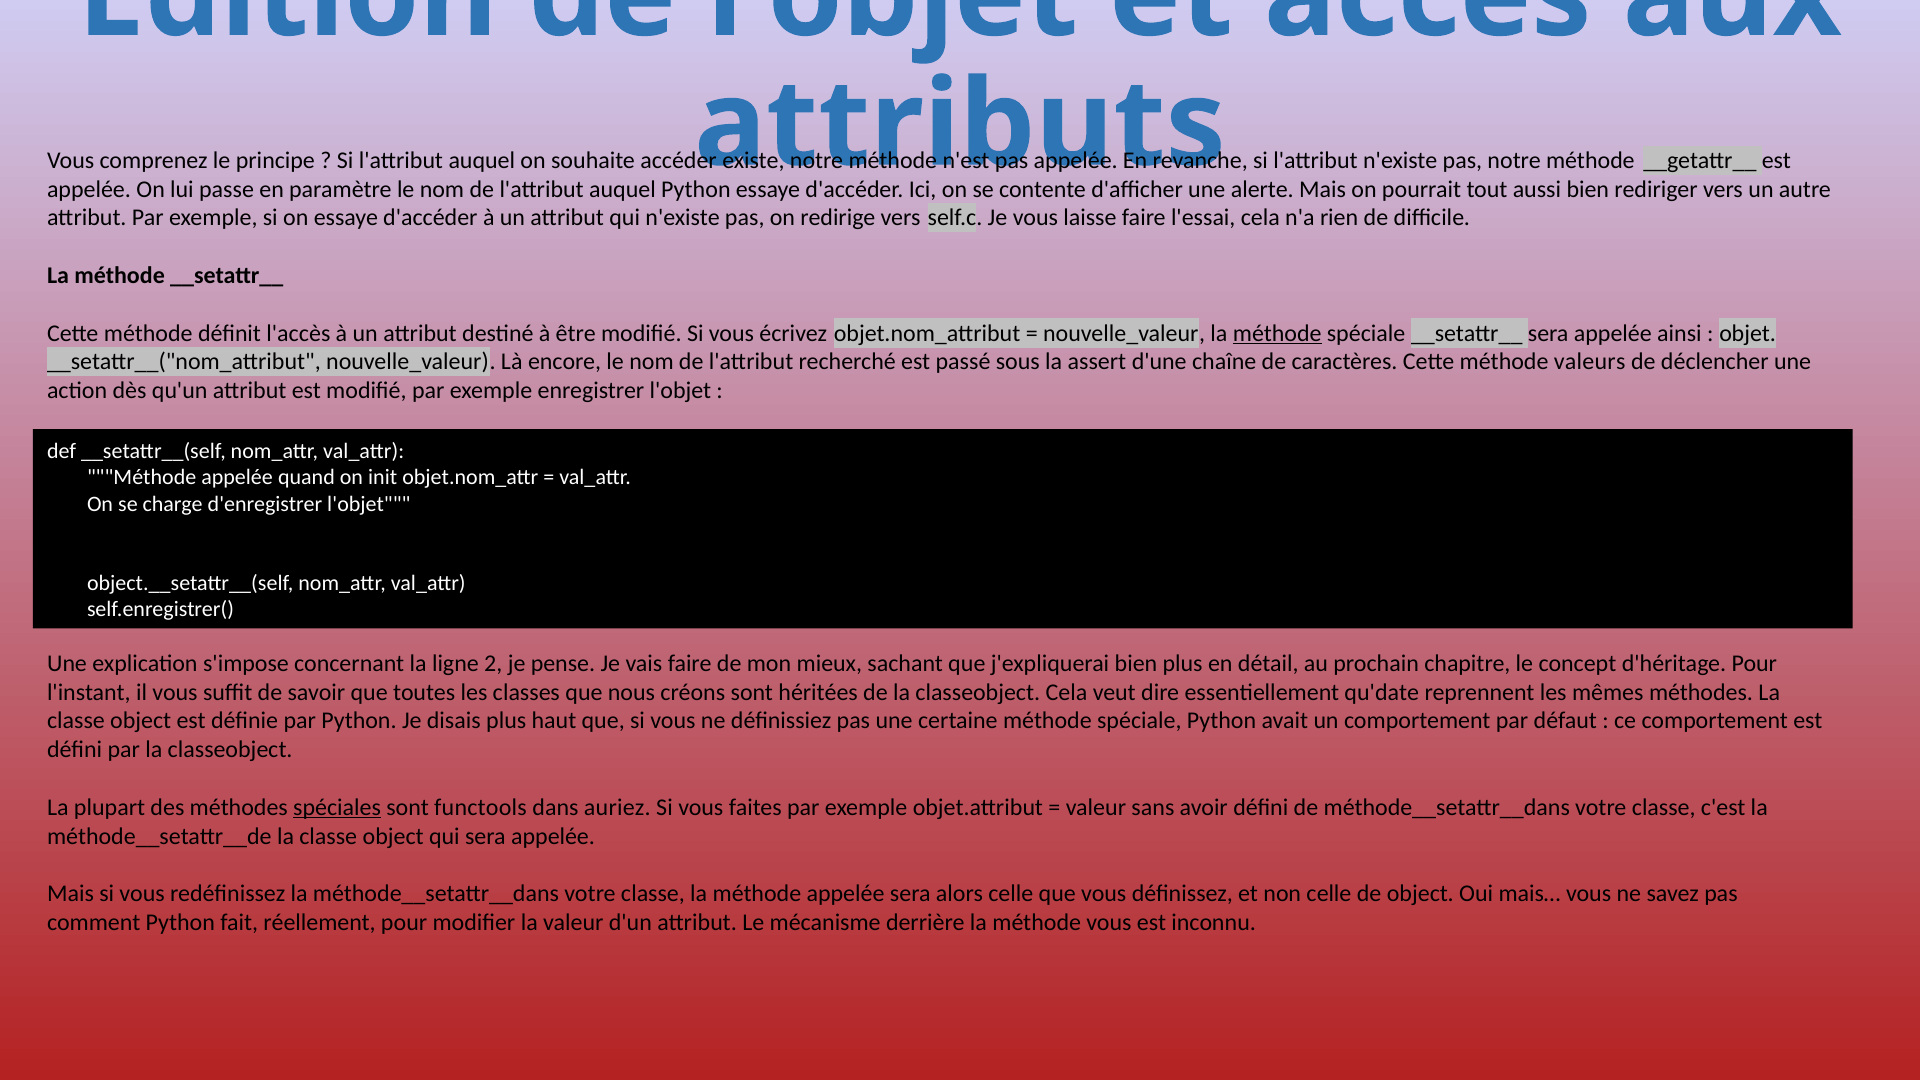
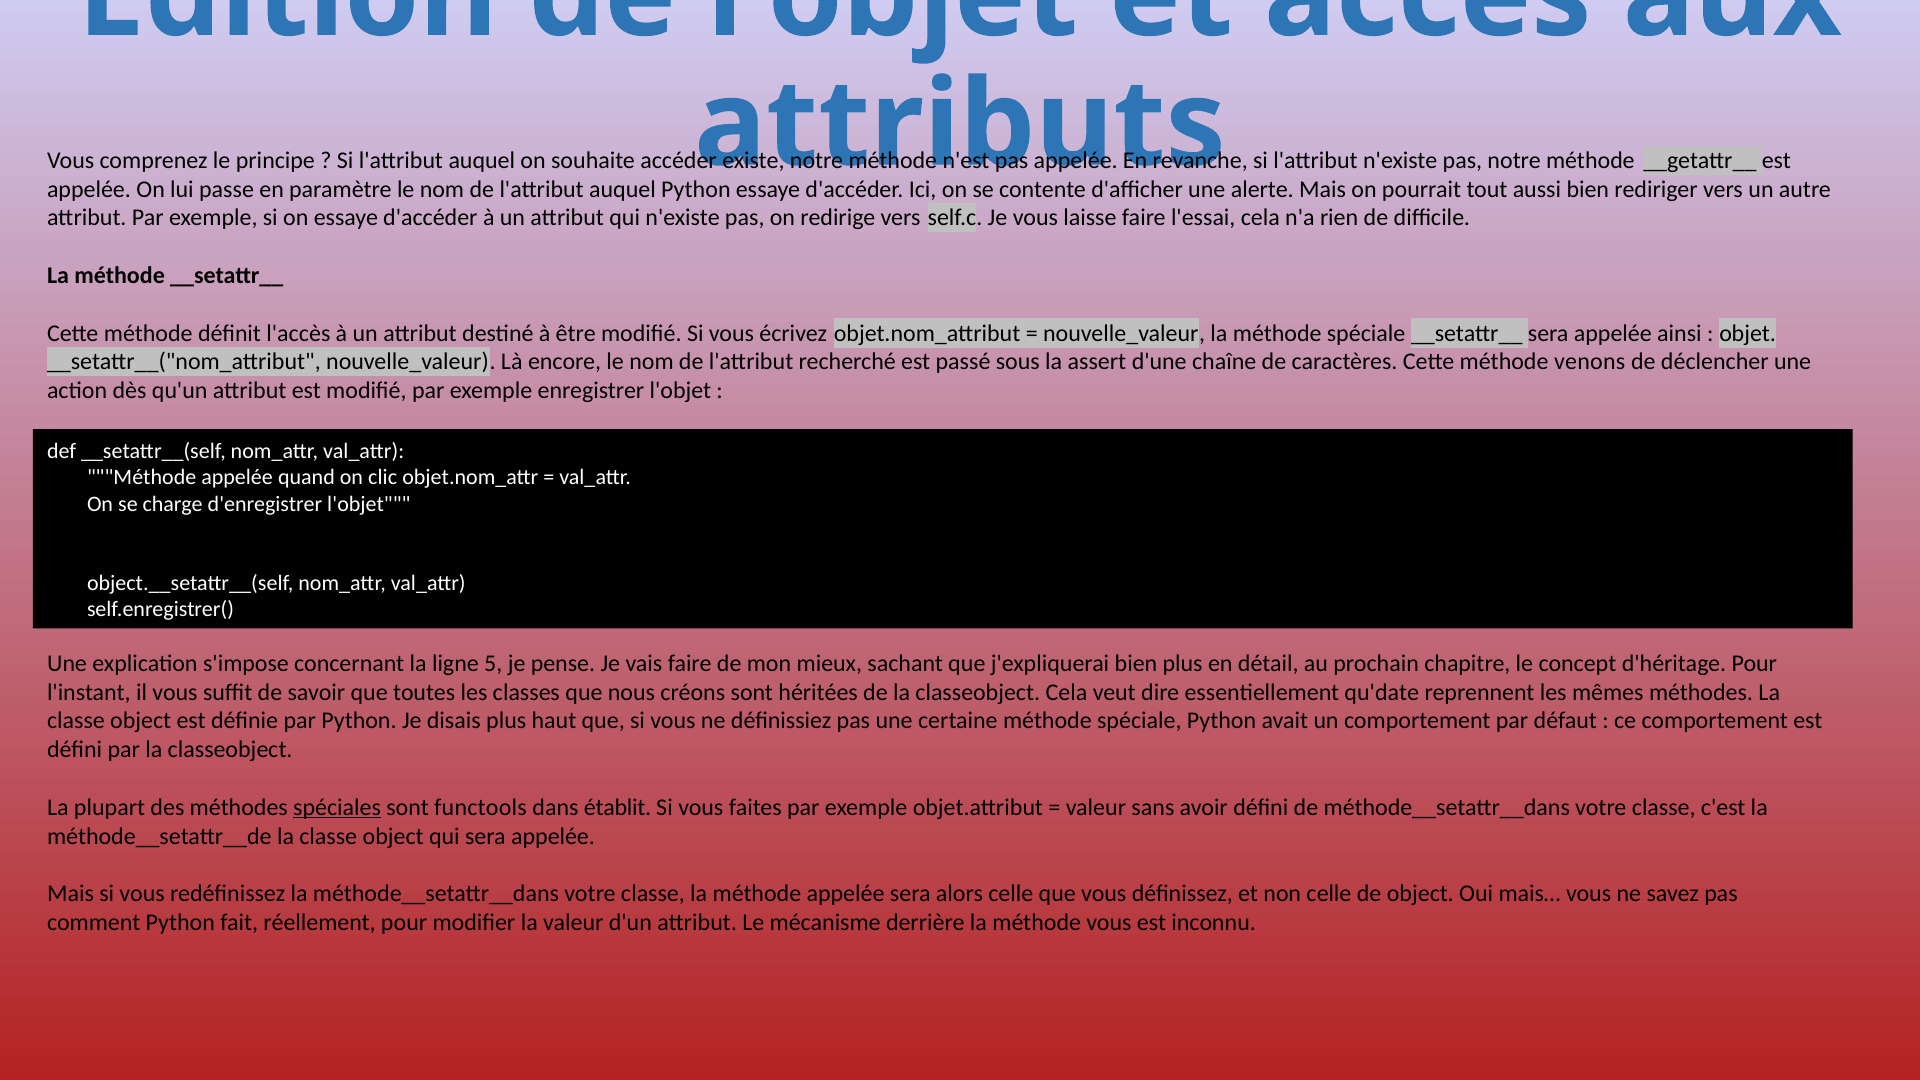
méthode at (1277, 333) underline: present -> none
valeurs: valeurs -> venons
init: init -> clic
2: 2 -> 5
auriez: auriez -> établit
